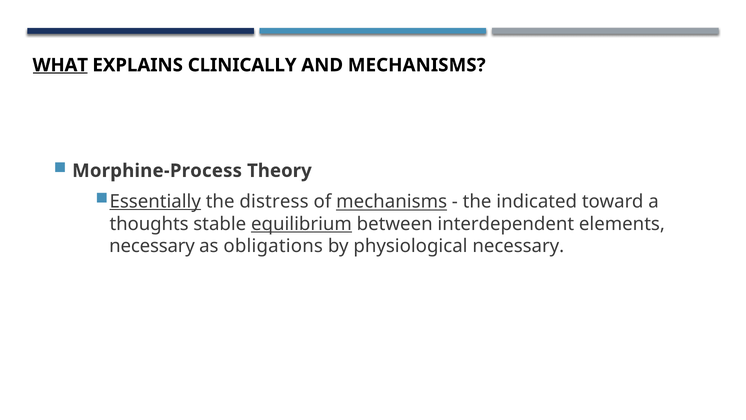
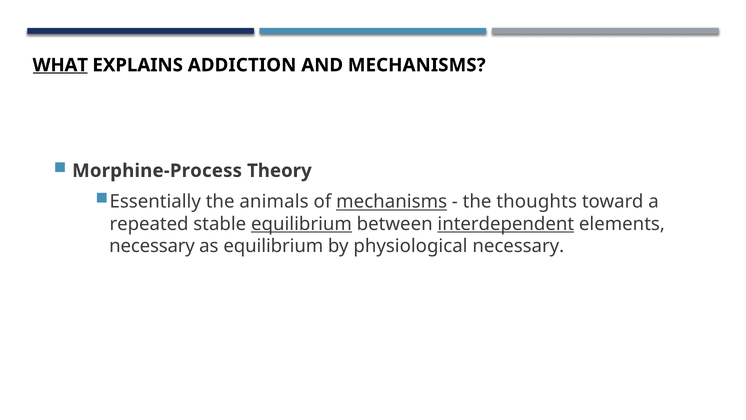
CLINICALLY: CLINICALLY -> ADDICTION
Essentially underline: present -> none
distress: distress -> animals
indicated: indicated -> thoughts
thoughts: thoughts -> repeated
interdependent underline: none -> present
as obligations: obligations -> equilibrium
